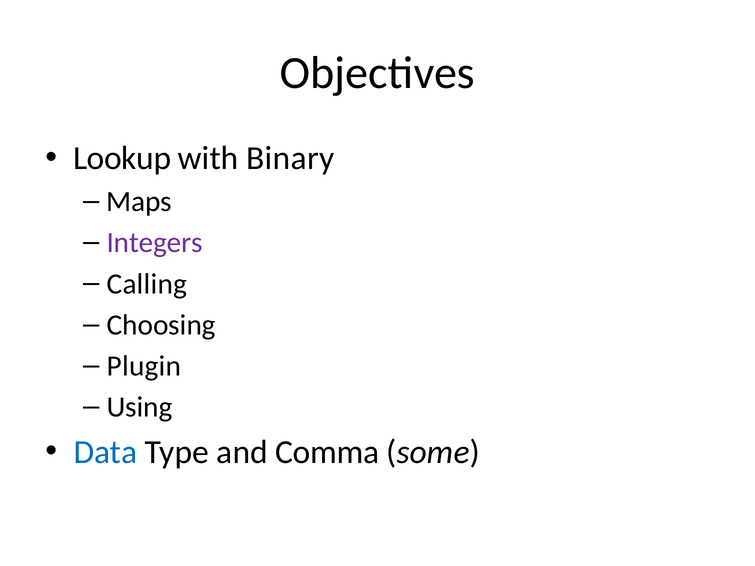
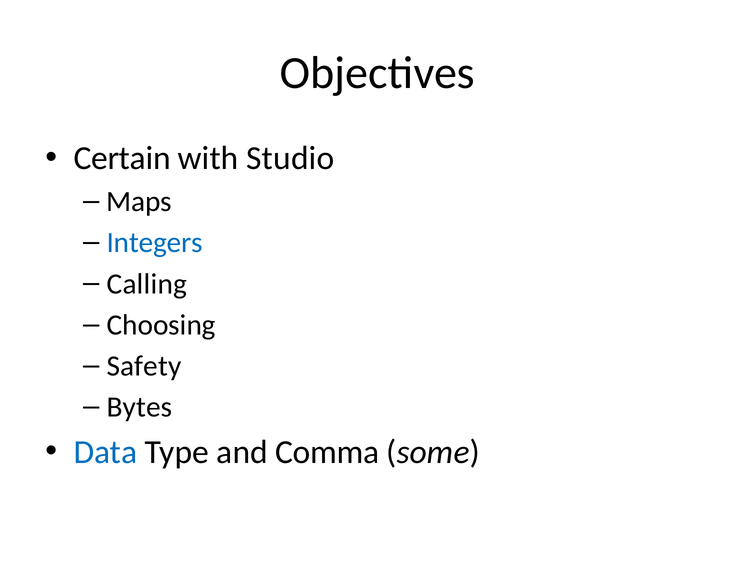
Lookup: Lookup -> Certain
Binary: Binary -> Studio
Integers colour: purple -> blue
Plugin: Plugin -> Safety
Using: Using -> Bytes
